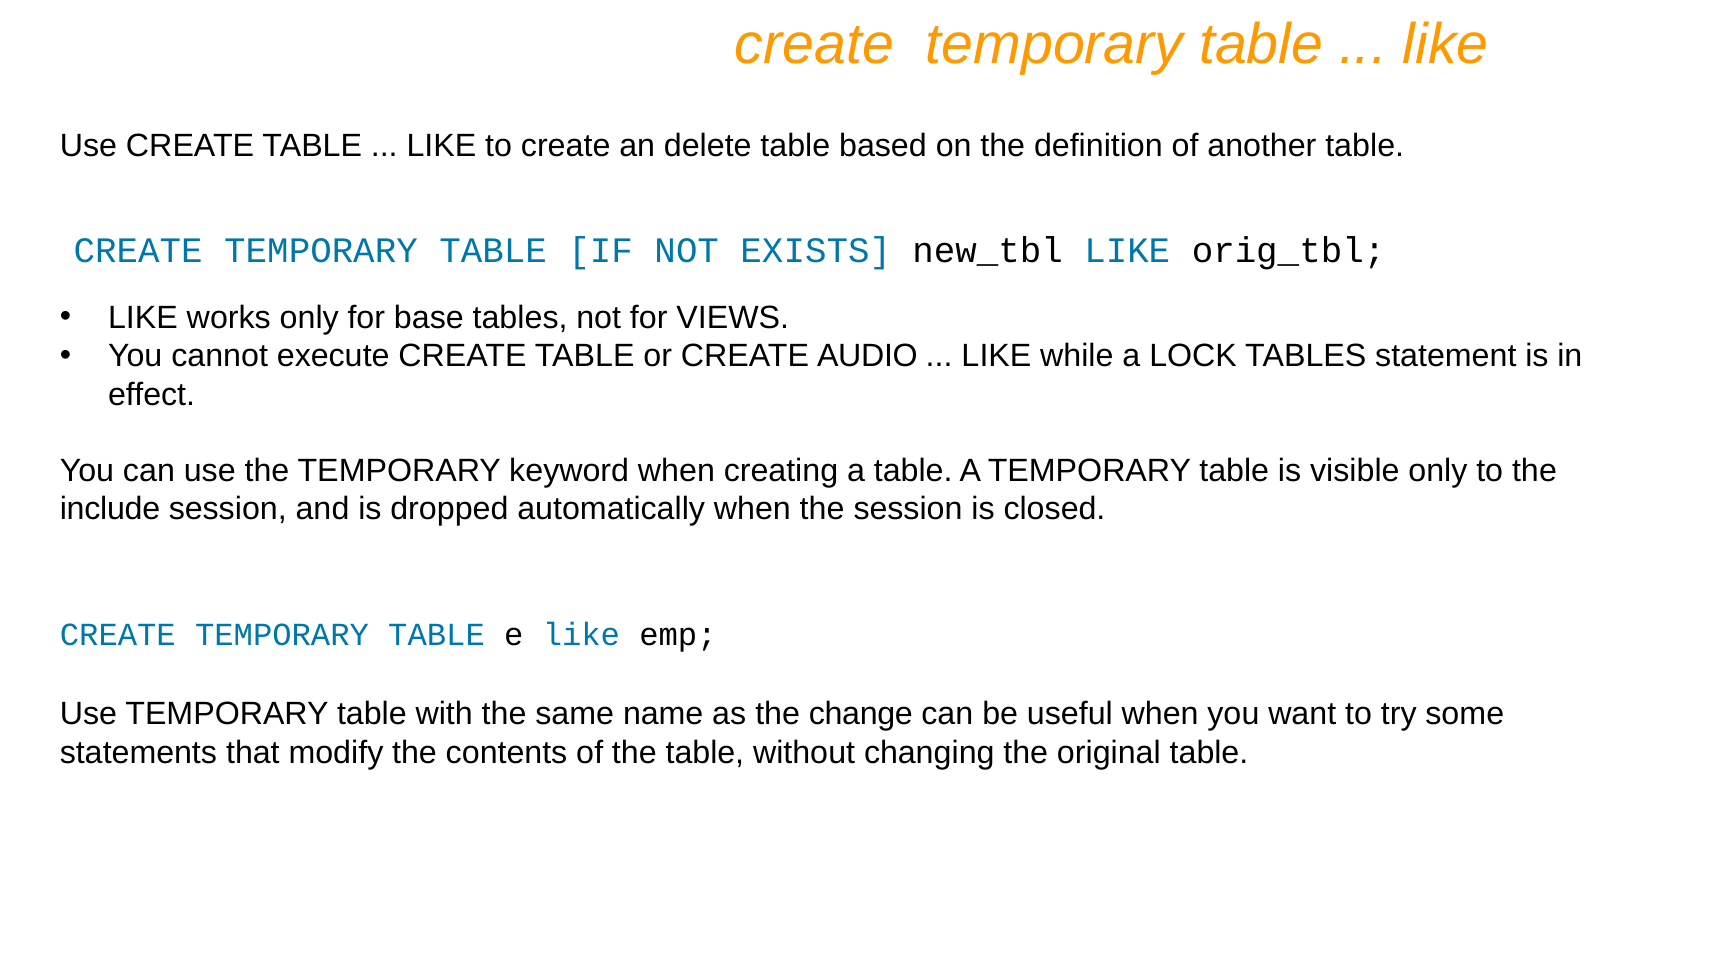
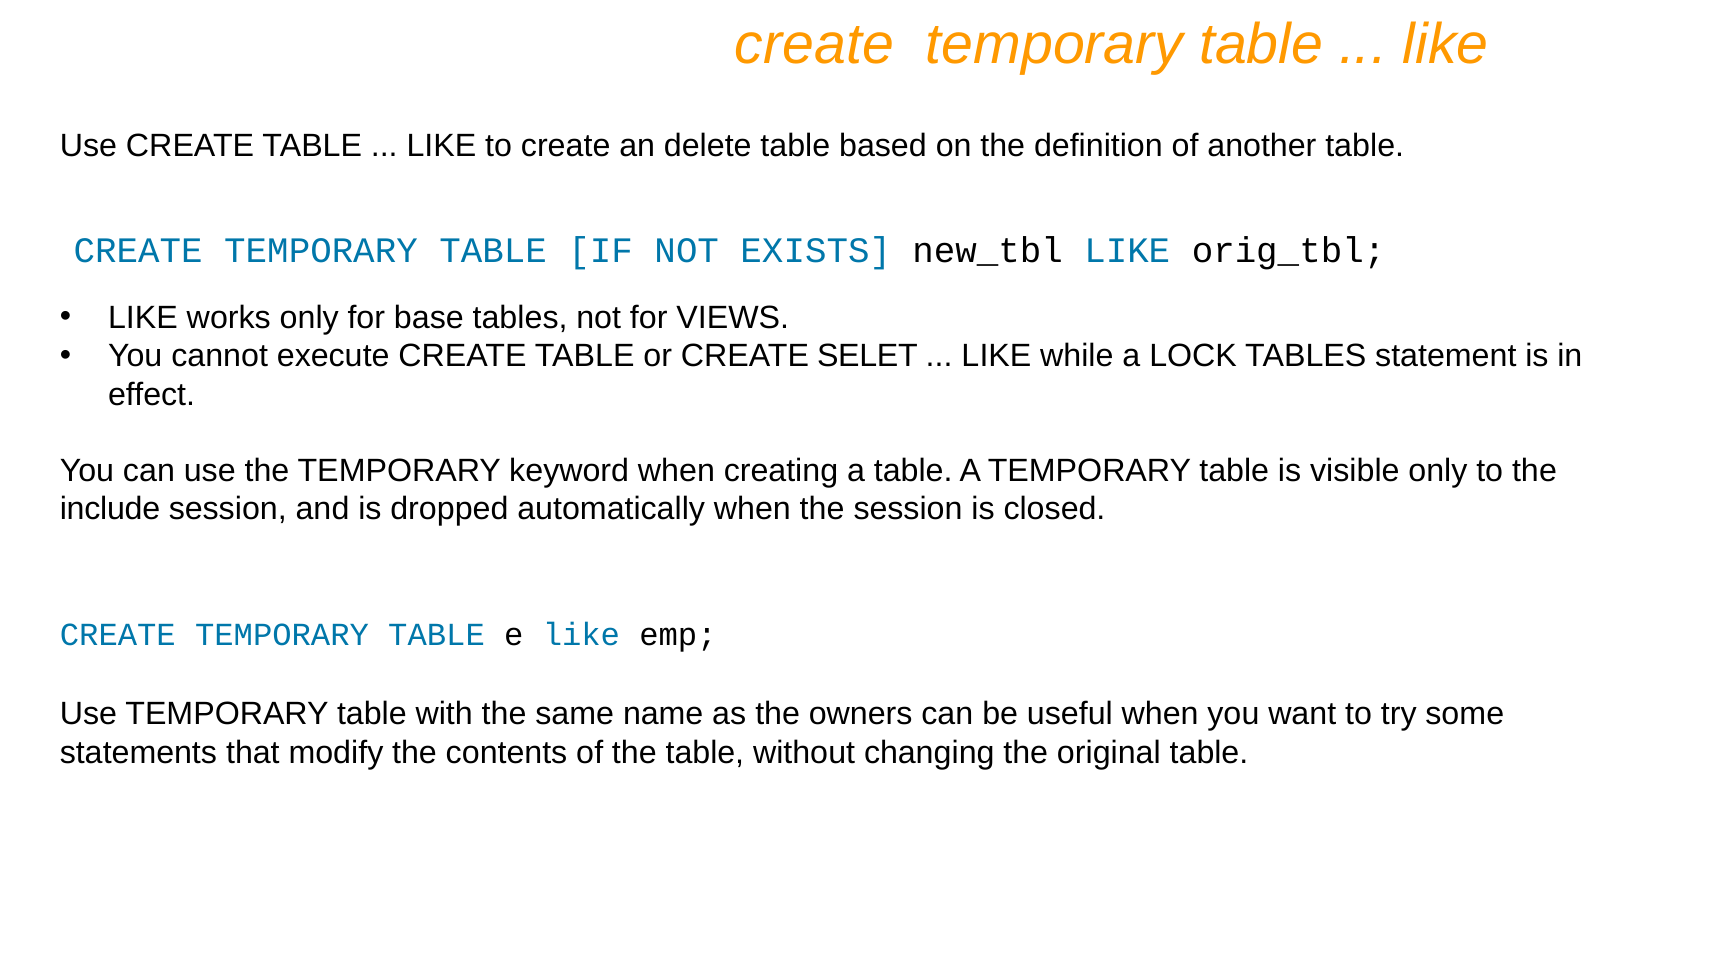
AUDIO: AUDIO -> SELET
change: change -> owners
